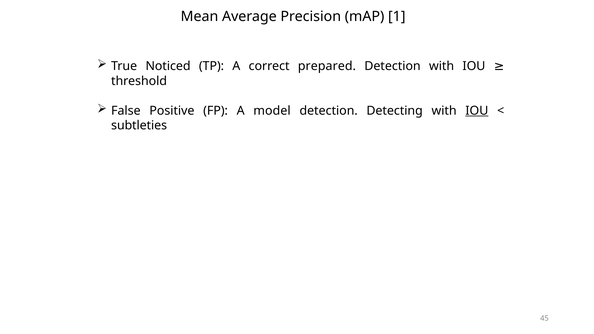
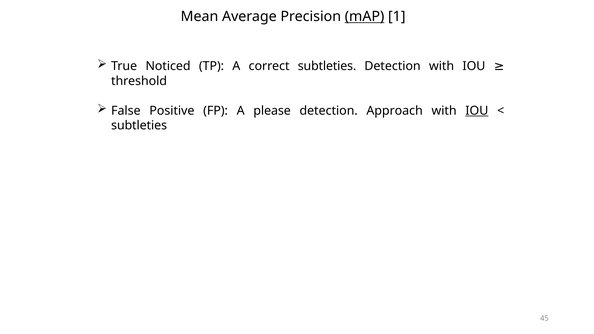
mAP underline: none -> present
correct prepared: prepared -> subtleties
model: model -> please
Detecting: Detecting -> Approach
